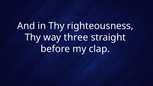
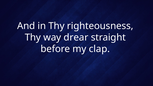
three: three -> drear
